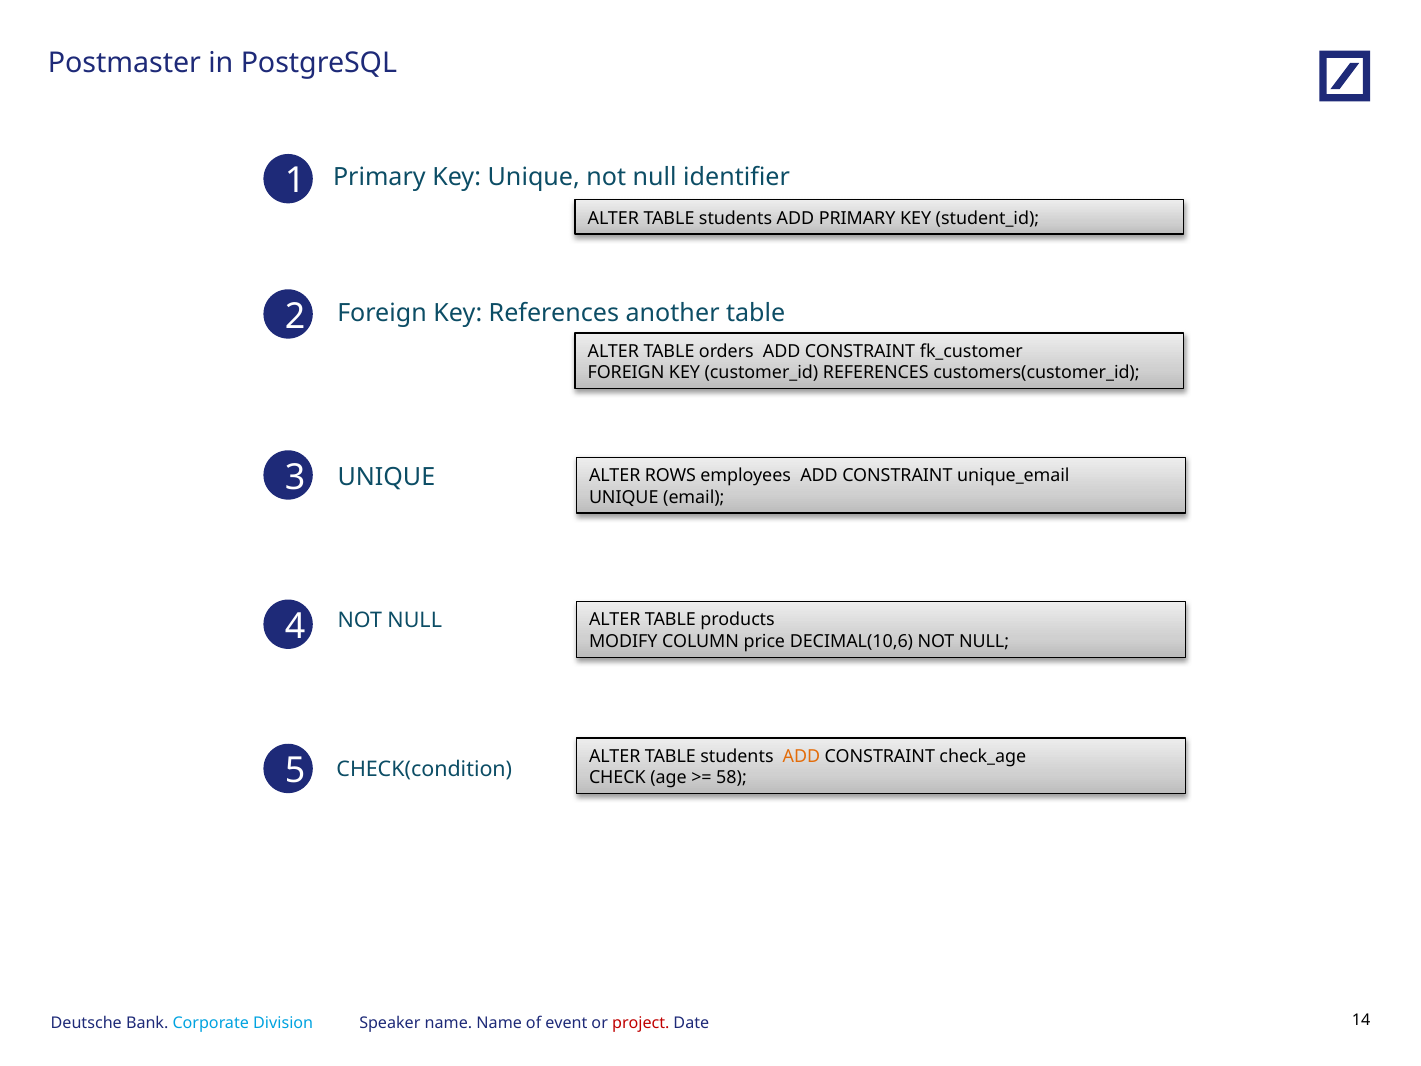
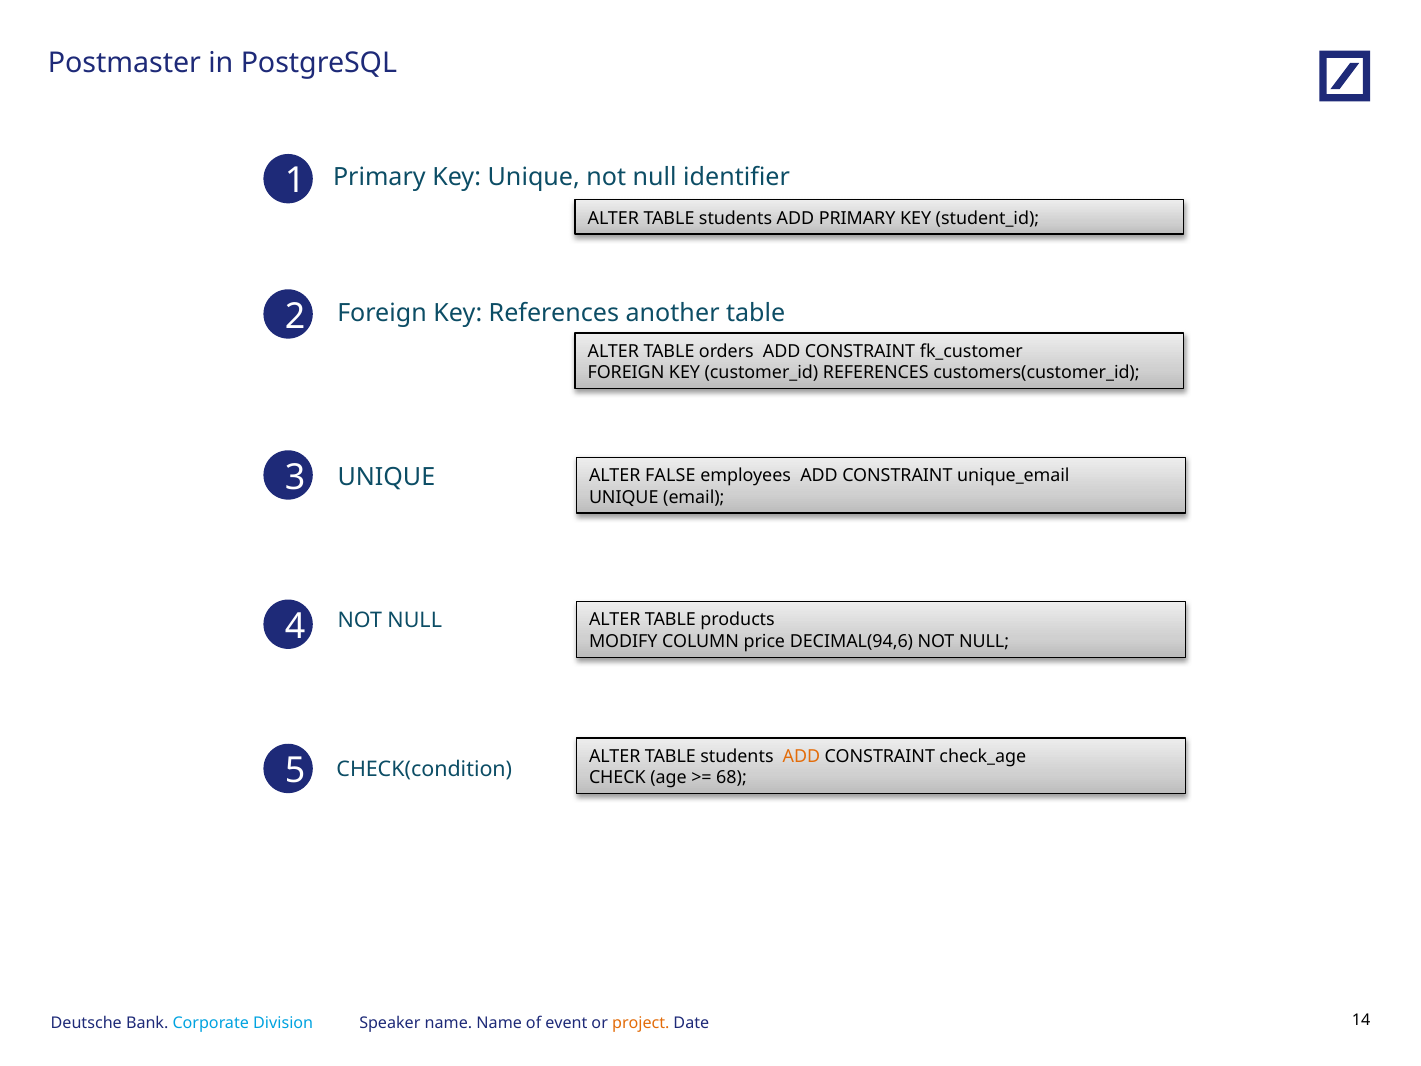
ROWS: ROWS -> FALSE
DECIMAL(10,6: DECIMAL(10,6 -> DECIMAL(94,6
58: 58 -> 68
project colour: red -> orange
